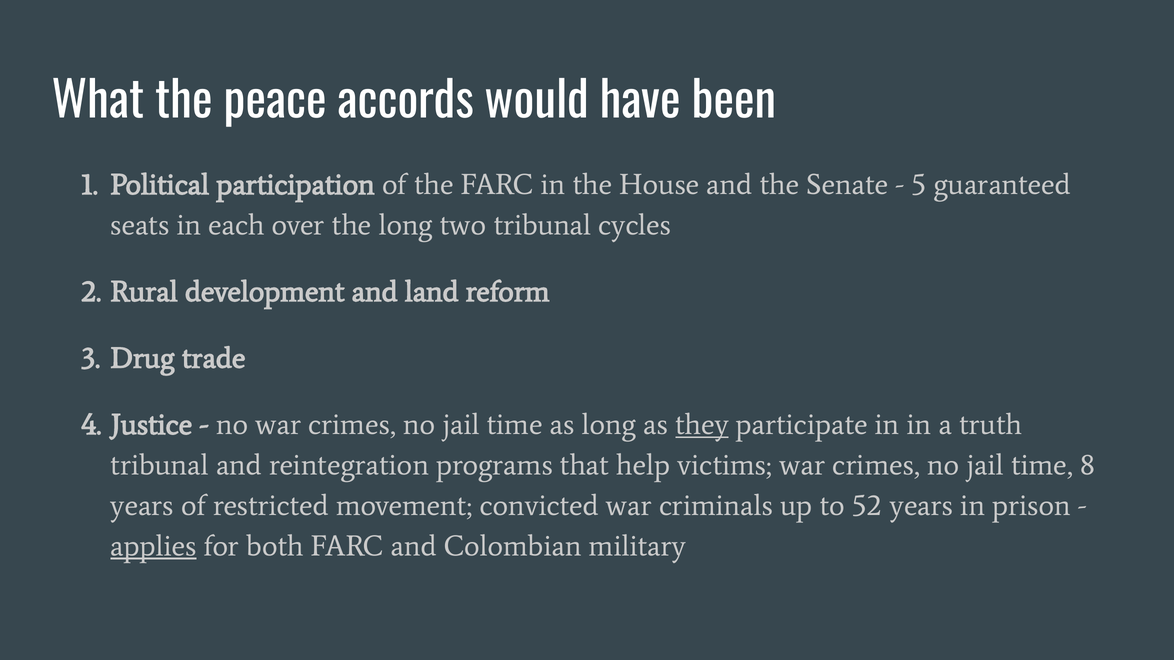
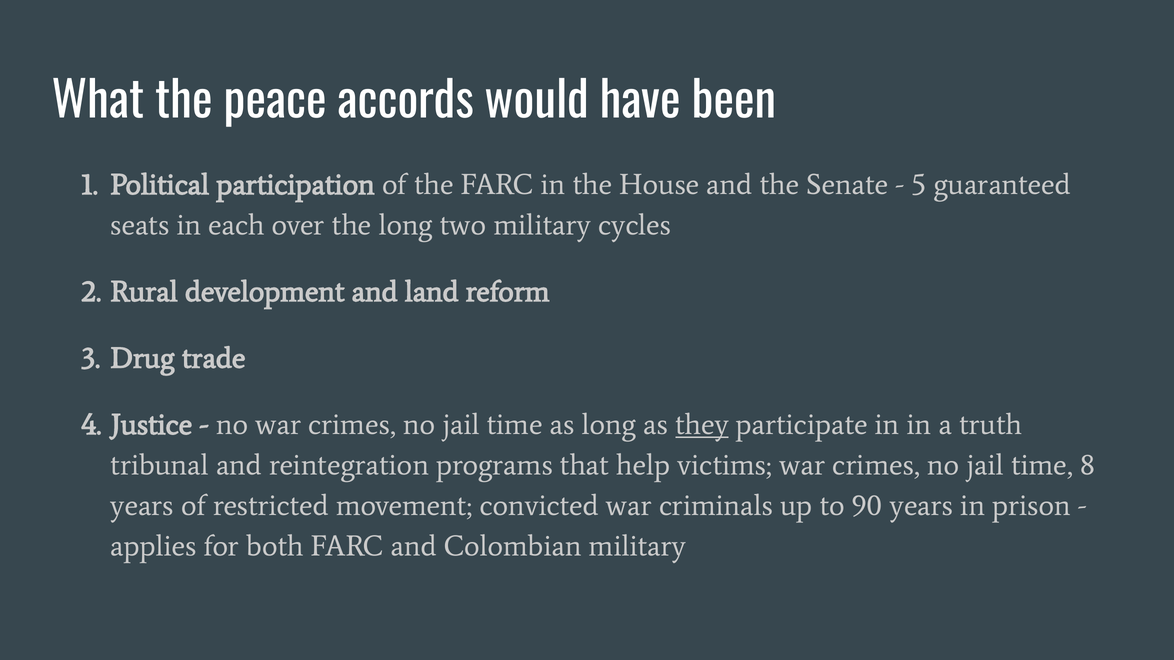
two tribunal: tribunal -> military
52: 52 -> 90
applies underline: present -> none
